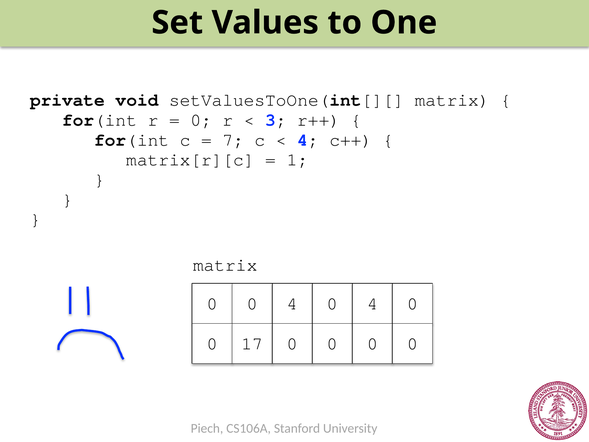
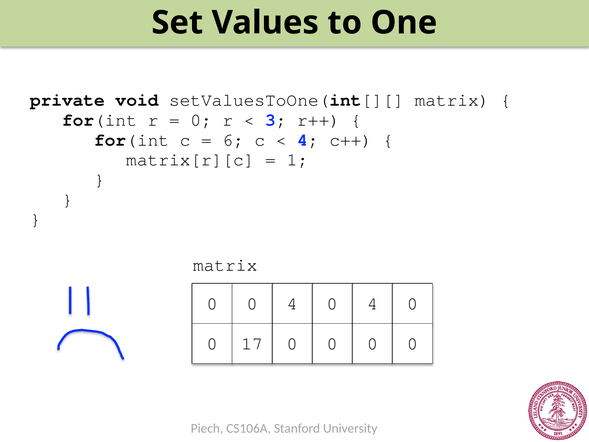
7: 7 -> 6
